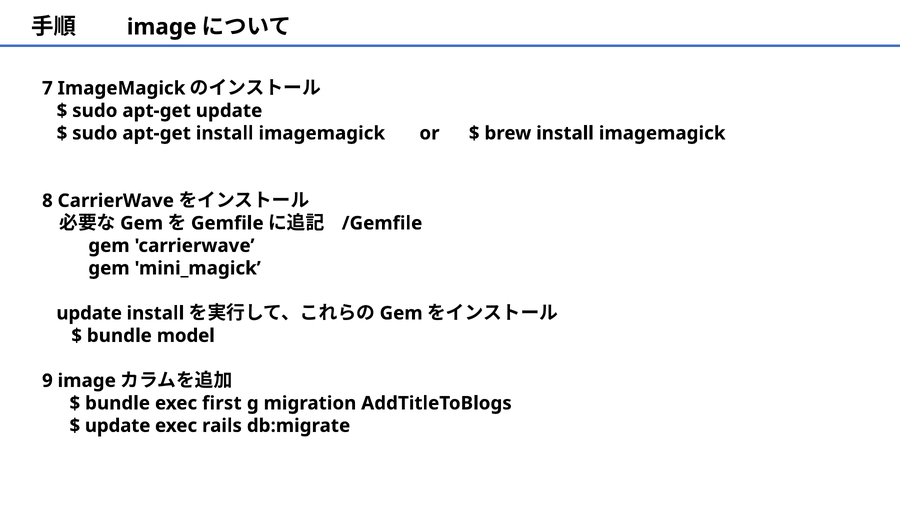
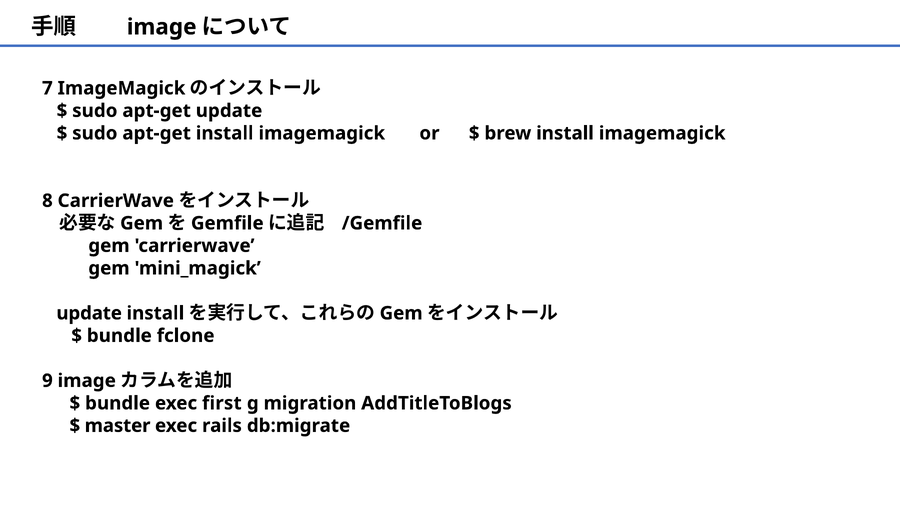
model: model -> fclone
update at (118, 426): update -> master
